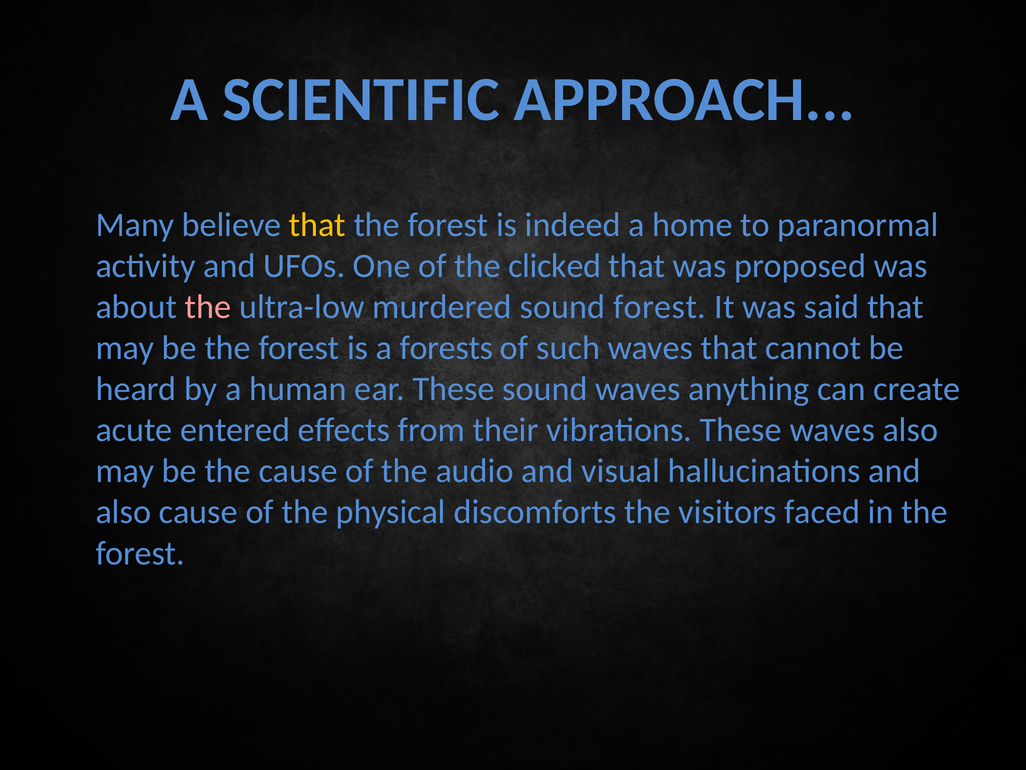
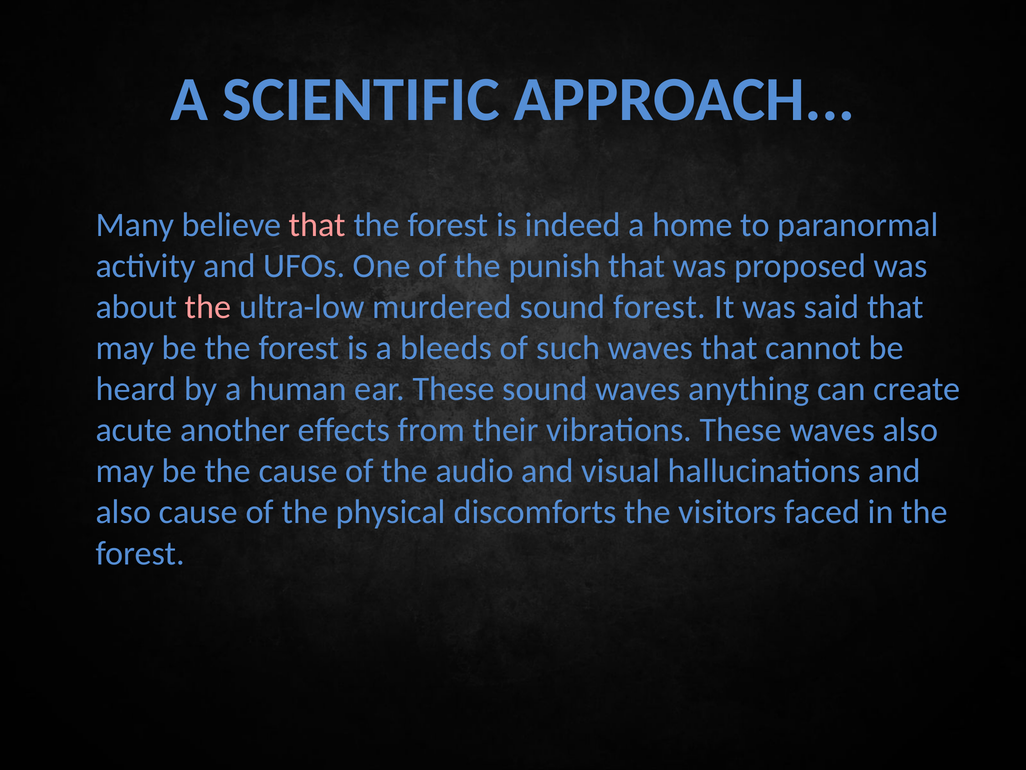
that at (317, 225) colour: yellow -> pink
clicked: clicked -> punish
forests: forests -> bleeds
entered: entered -> another
